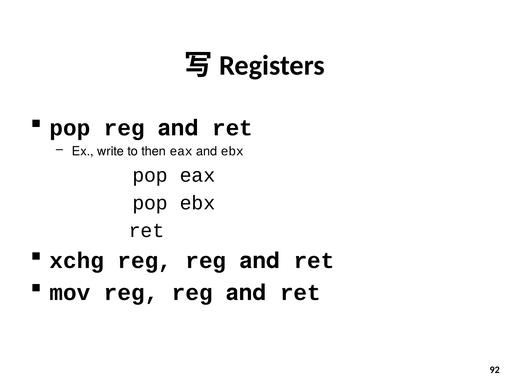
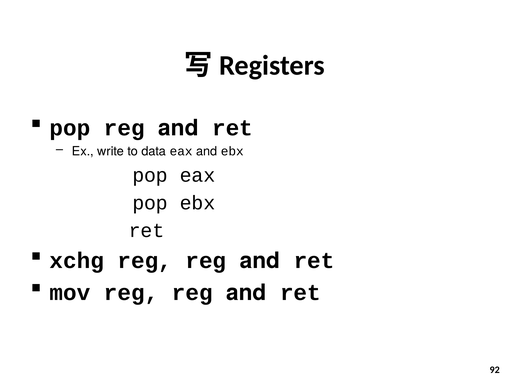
then: then -> data
